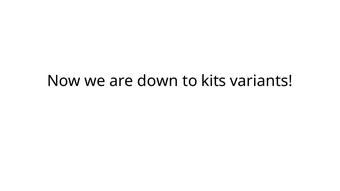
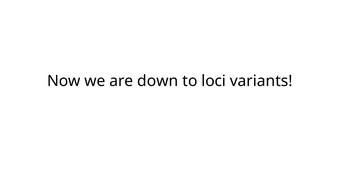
kits: kits -> loci
